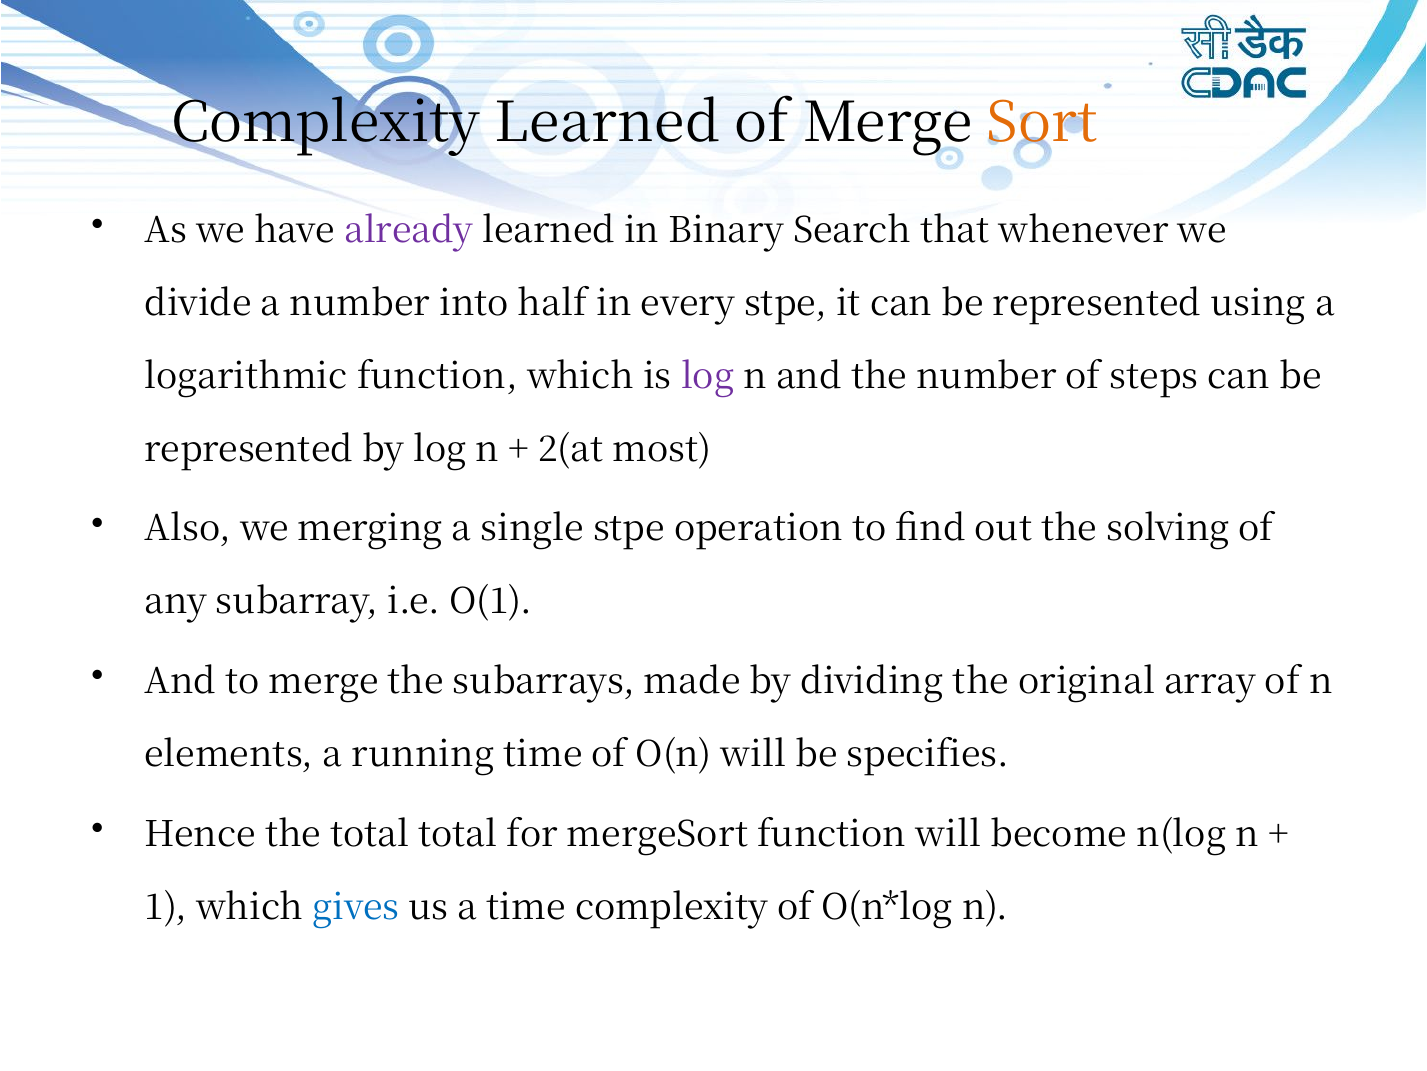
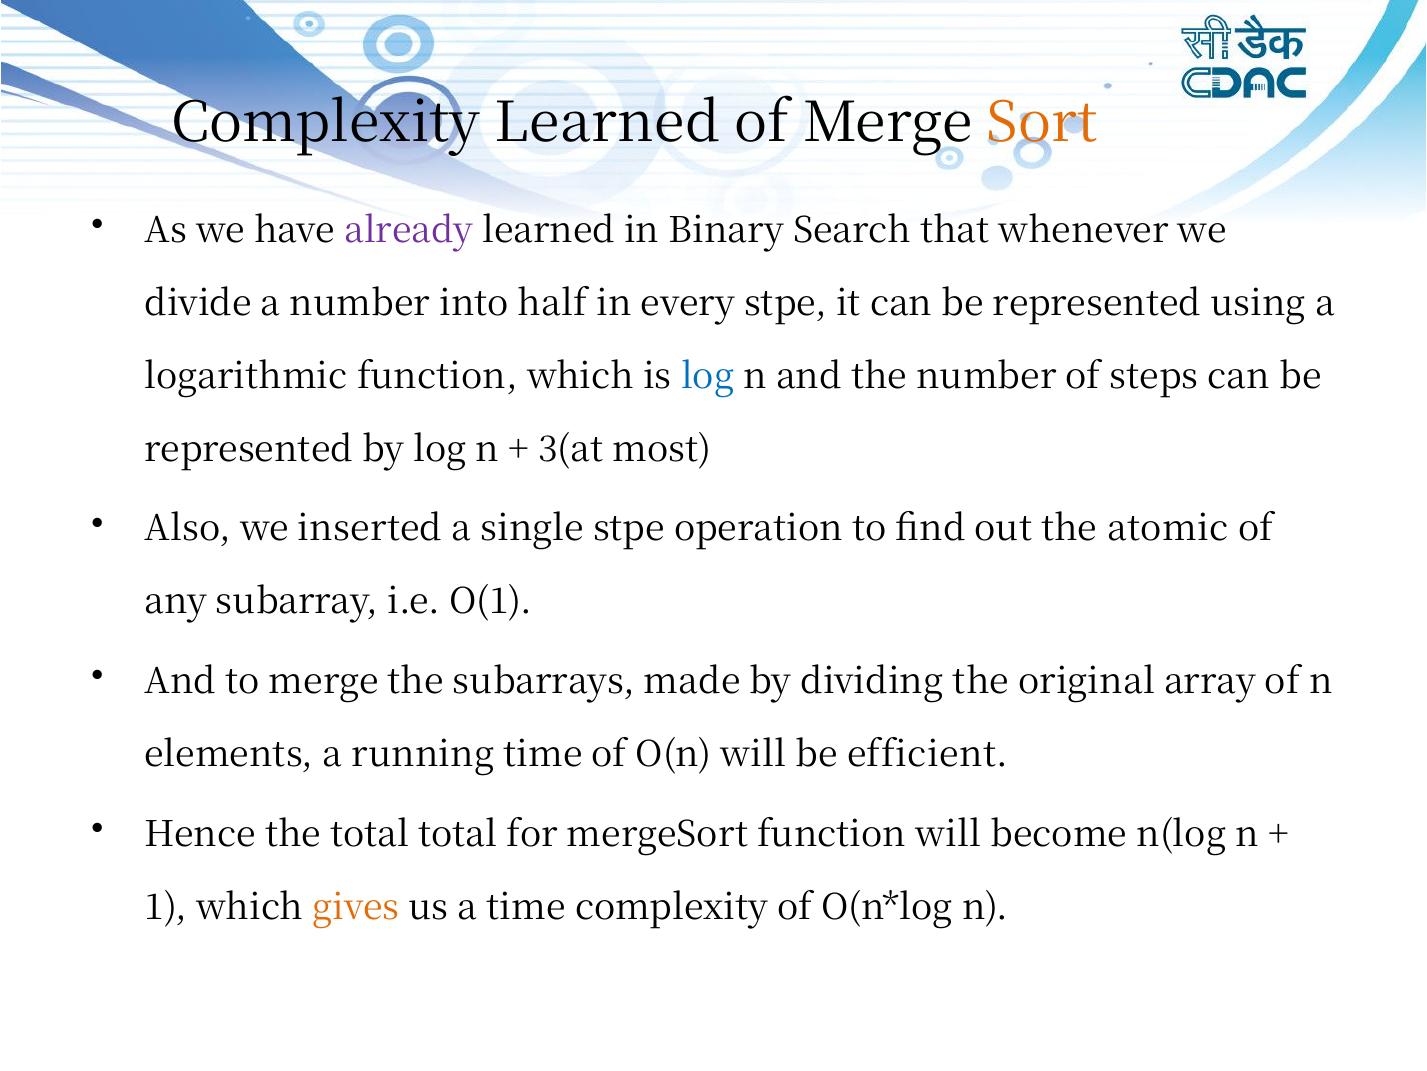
log at (708, 376) colour: purple -> blue
2(at: 2(at -> 3(at
merging: merging -> inserted
solving: solving -> atomic
specifies: specifies -> efficient
gives colour: blue -> orange
